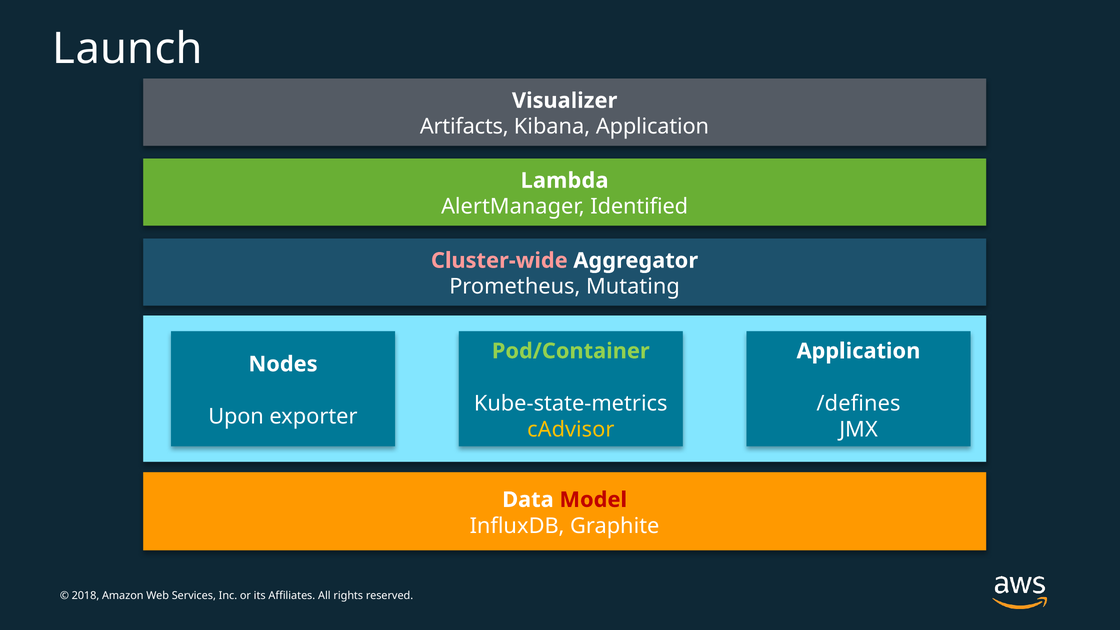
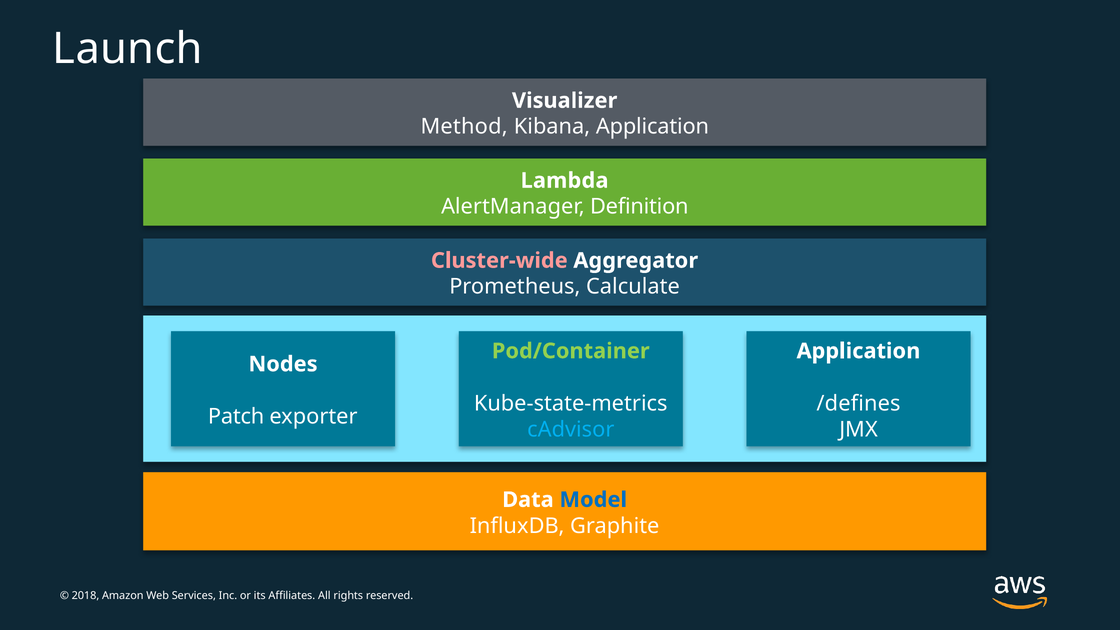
Artifacts: Artifacts -> Method
Identified: Identified -> Definition
Mutating: Mutating -> Calculate
Upon: Upon -> Patch
cAdvisor colour: yellow -> light blue
Model colour: red -> blue
